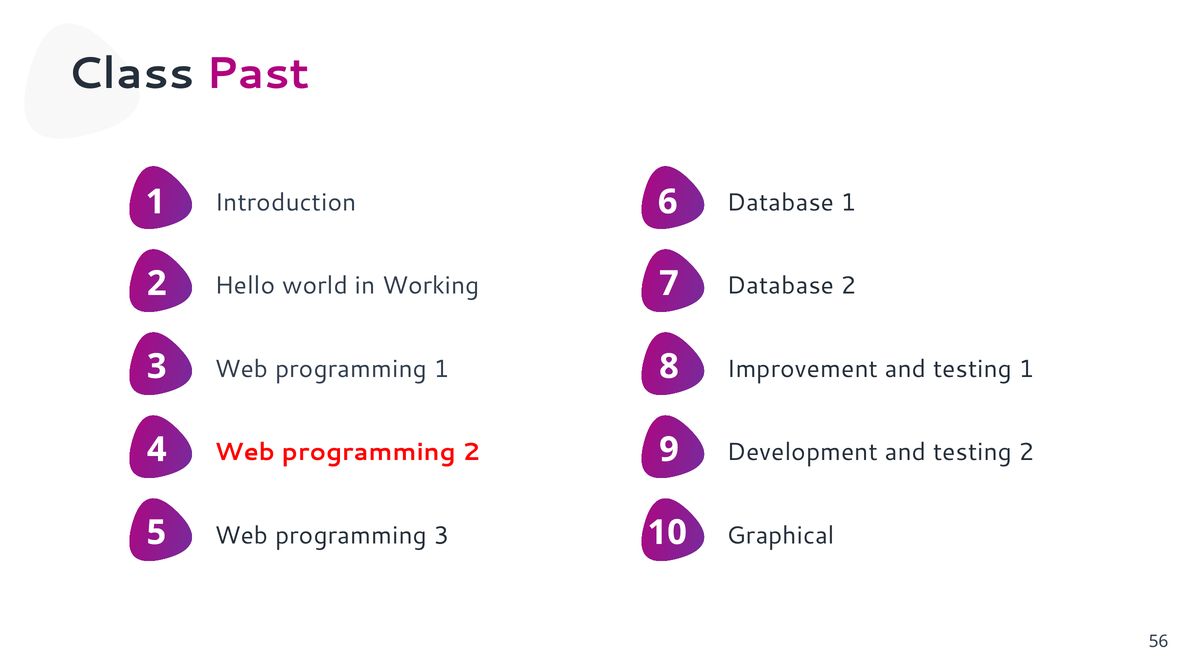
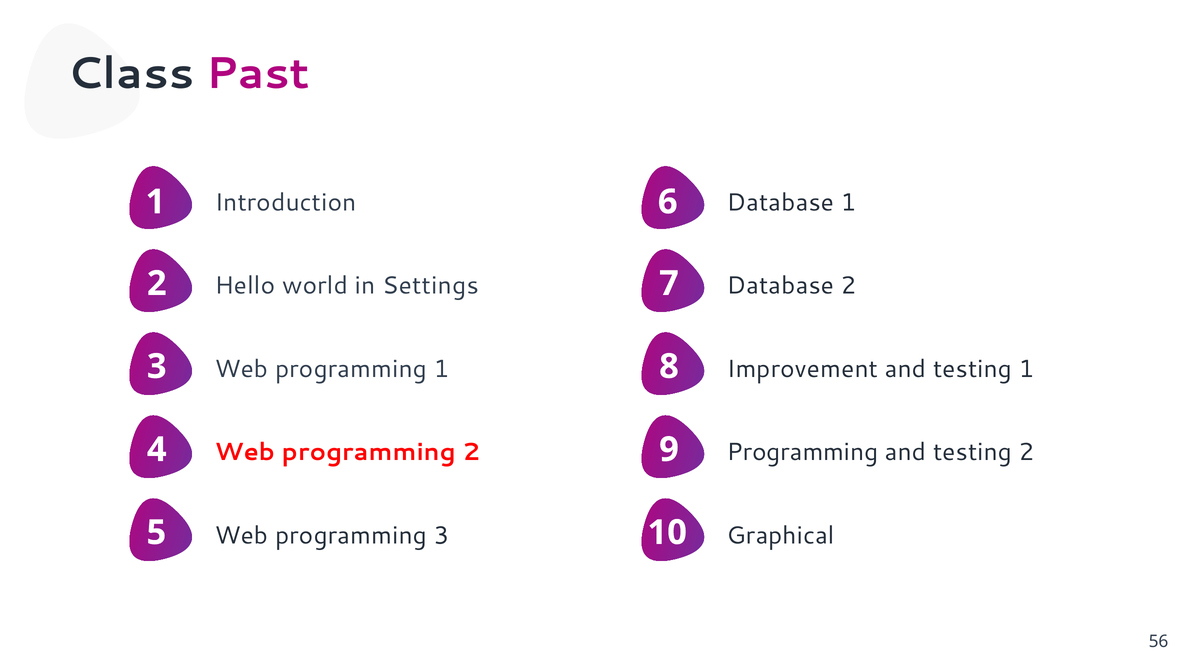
Working: Working -> Settings
Development at (802, 452): Development -> Programming
